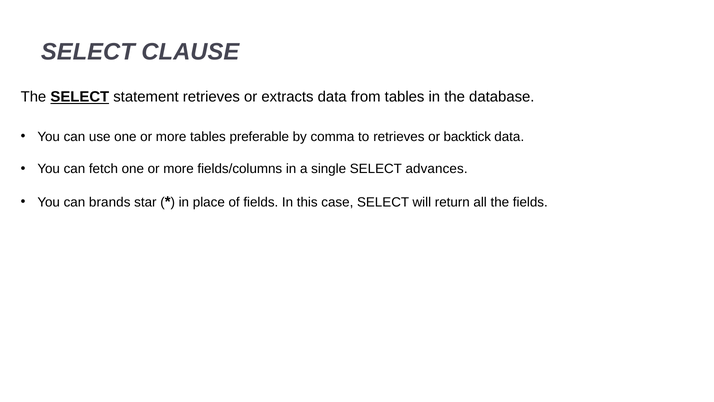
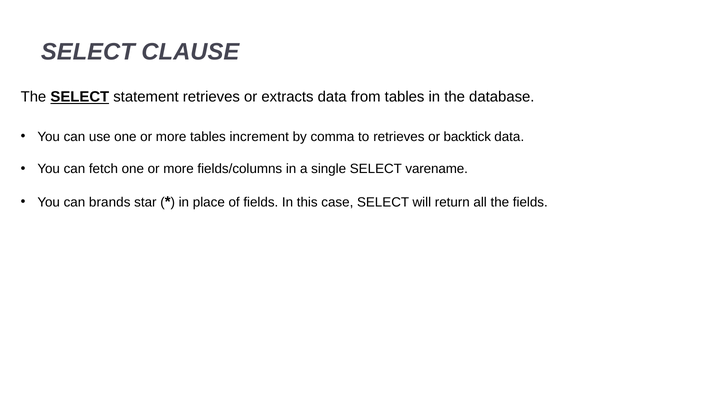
preferable: preferable -> increment
advances: advances -> varename
